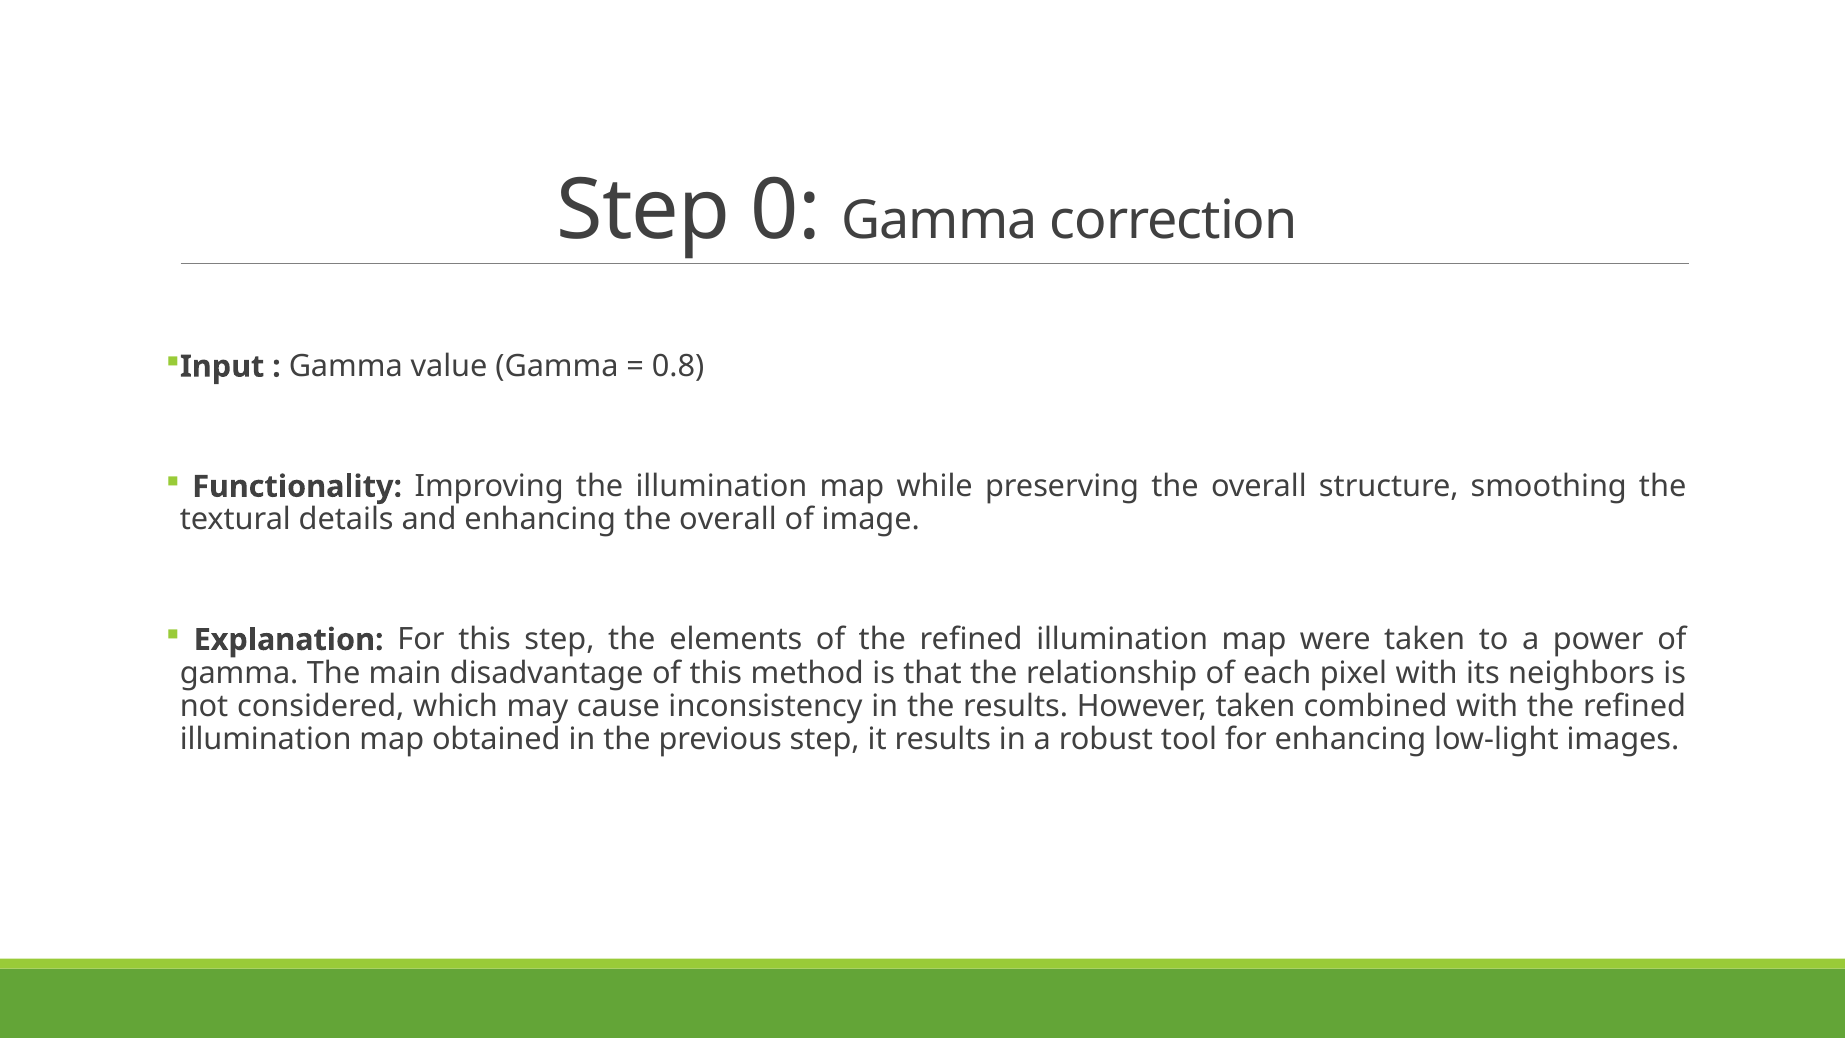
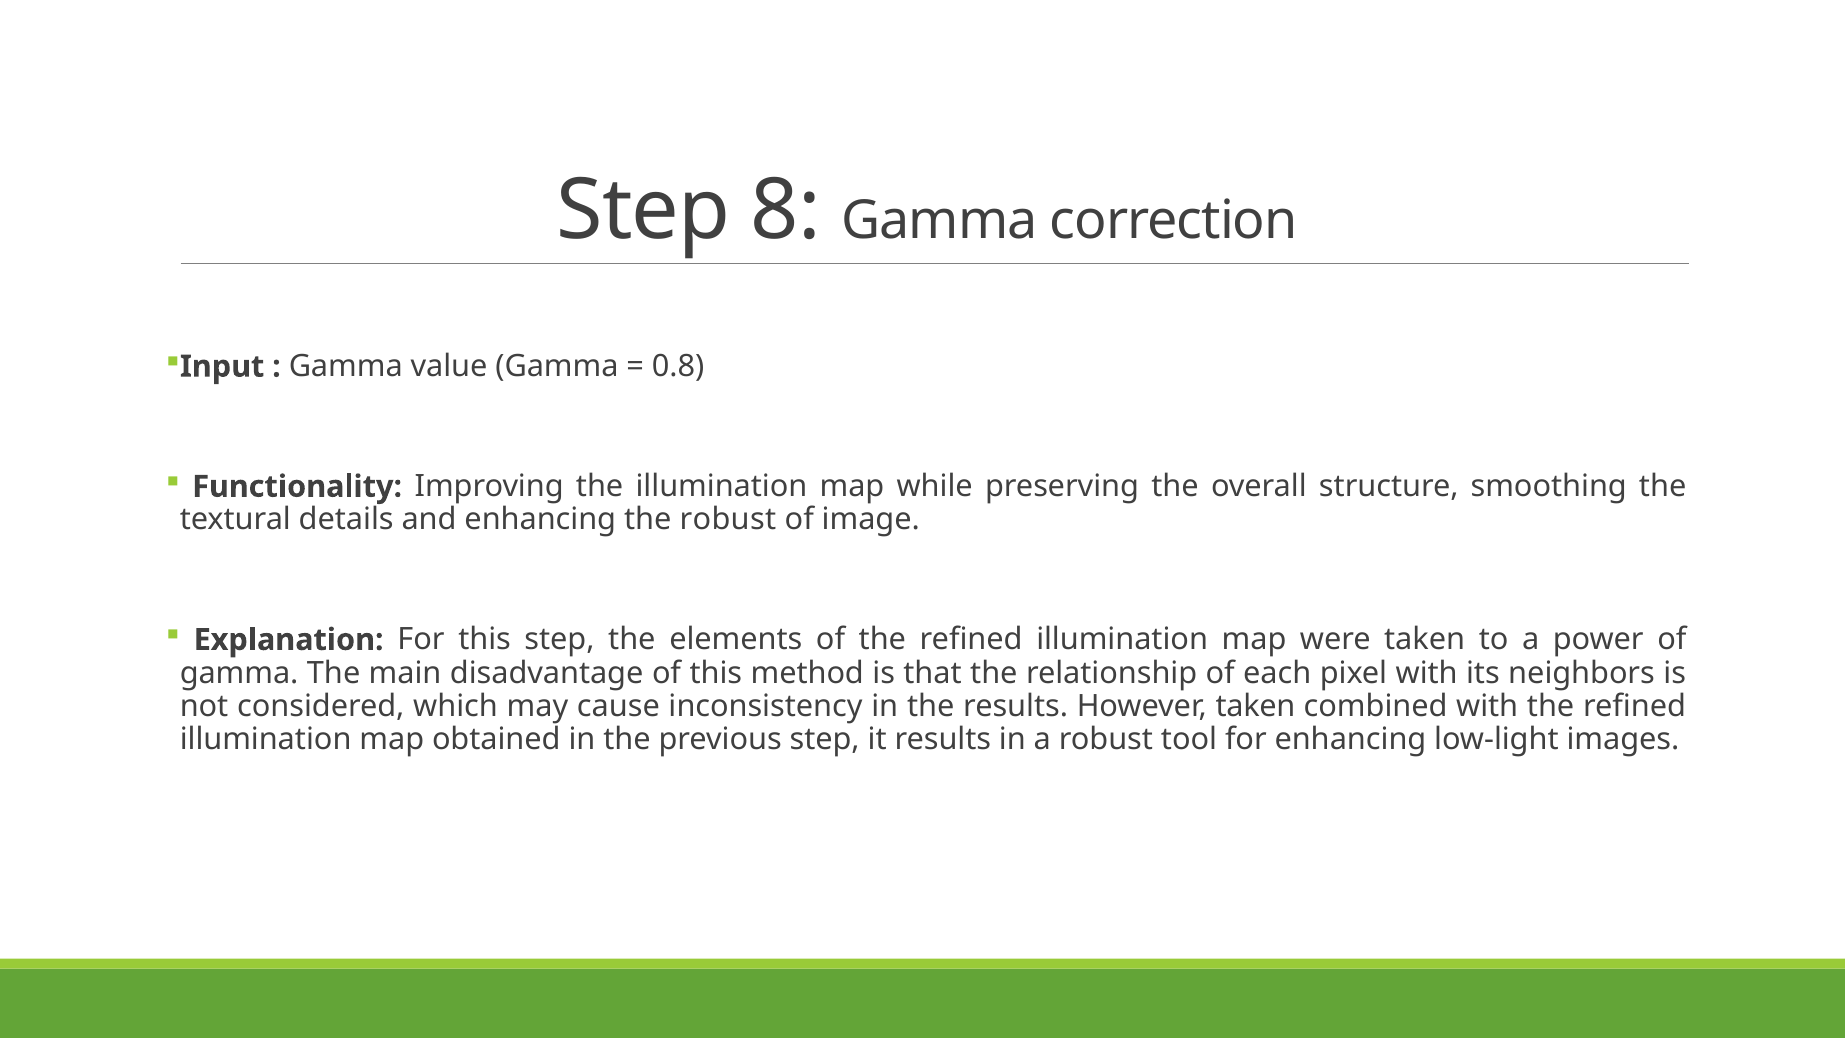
0: 0 -> 8
enhancing the overall: overall -> robust
